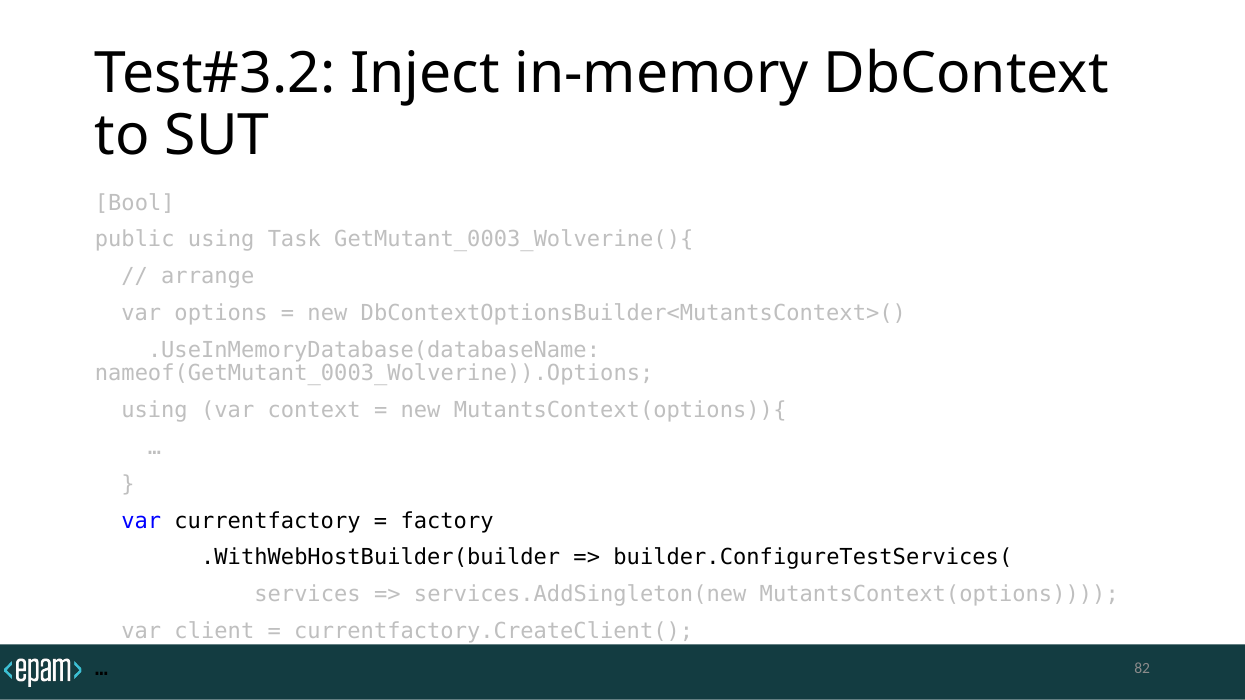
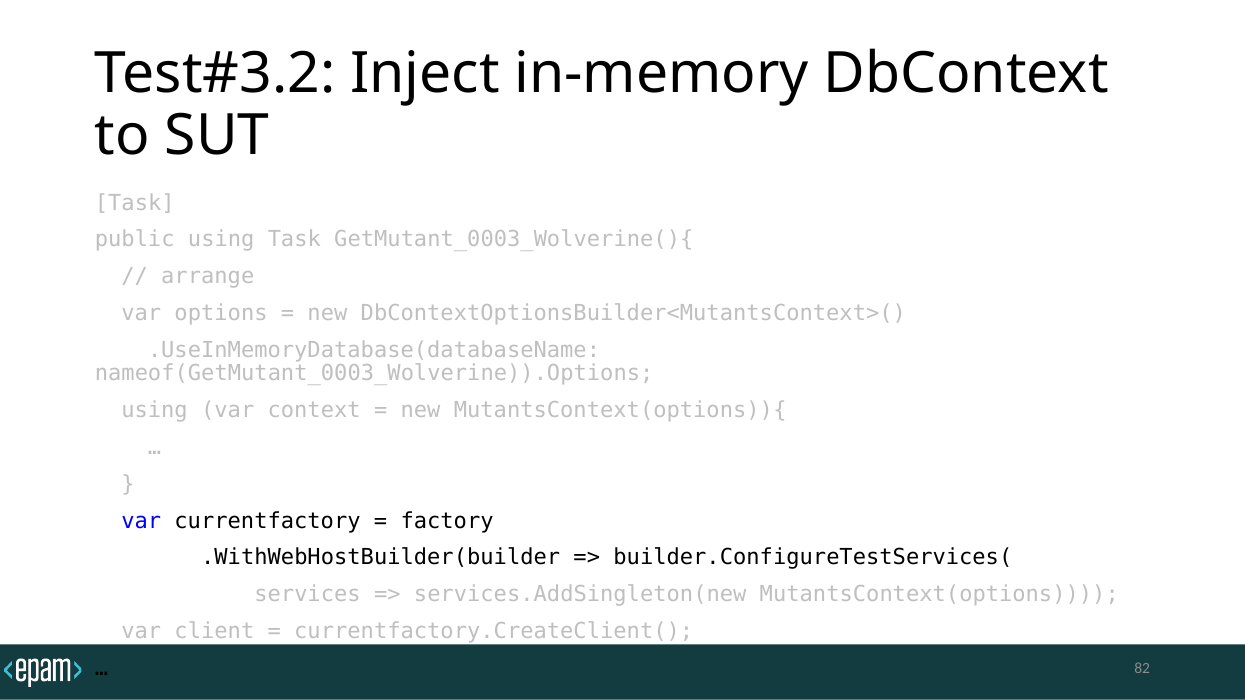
Bool at (135, 203): Bool -> Task
